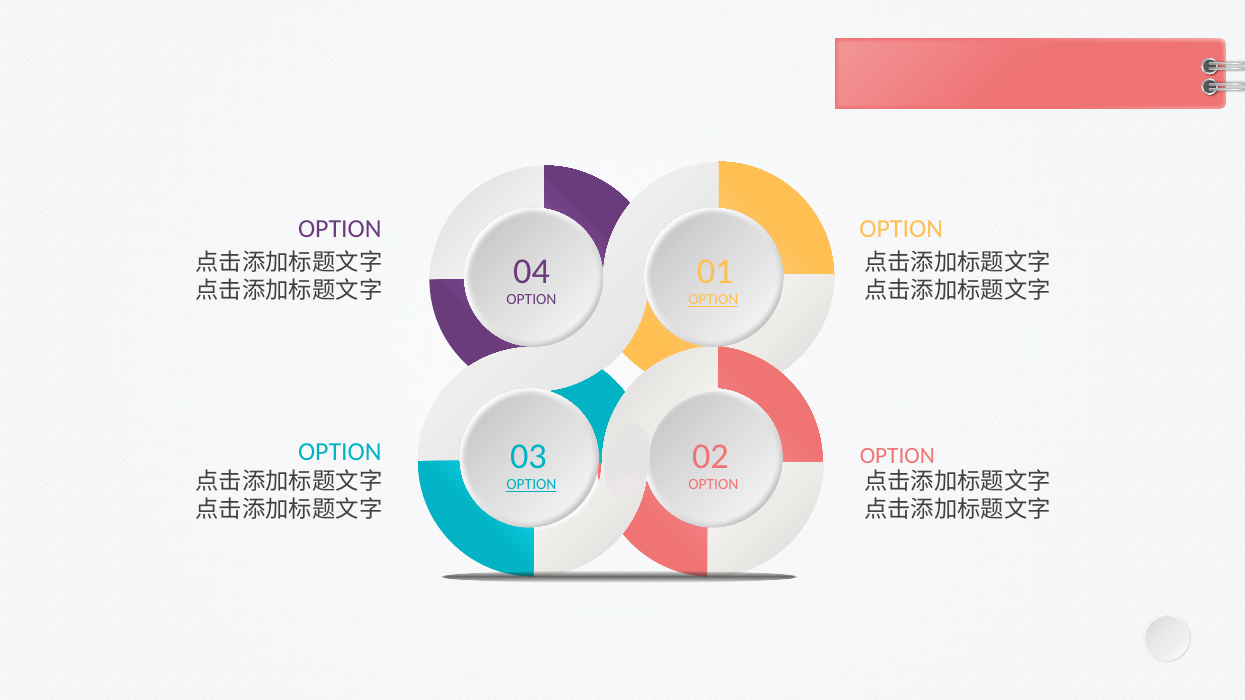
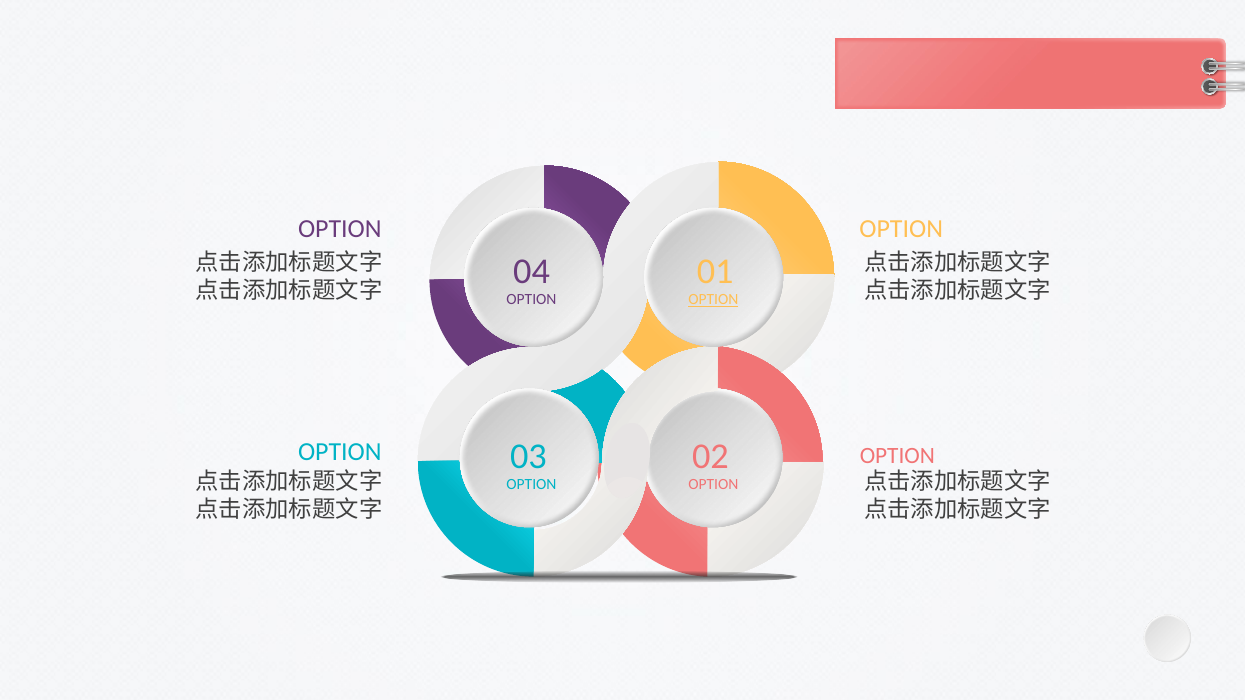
OPTION at (531, 485) underline: present -> none
